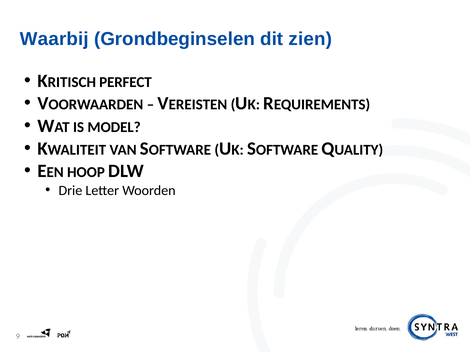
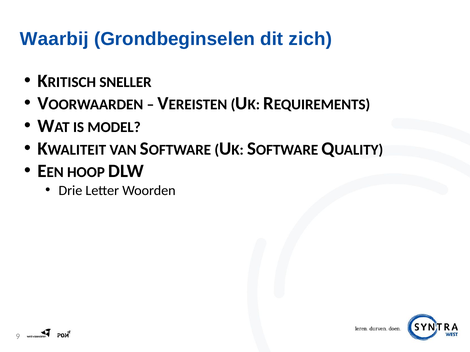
zien: zien -> zich
PERFECT: PERFECT -> SNELLER
